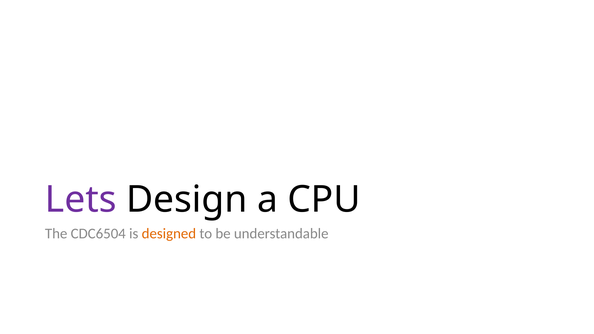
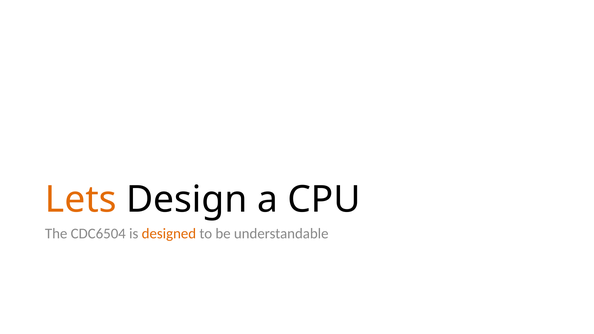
Lets colour: purple -> orange
